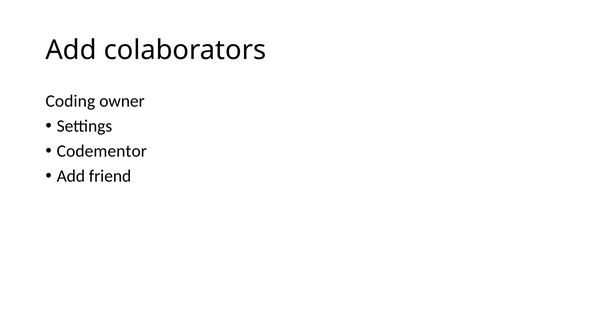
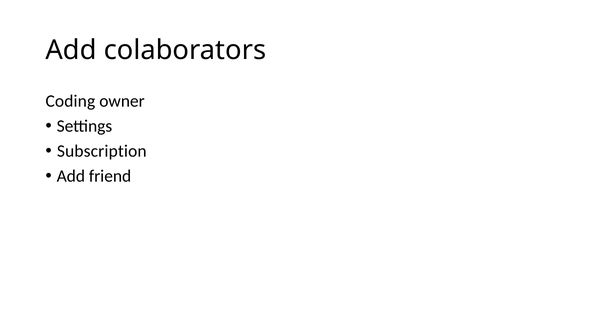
Codementor: Codementor -> Subscription
